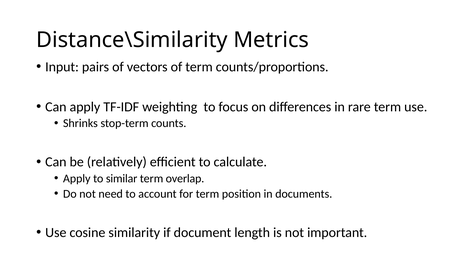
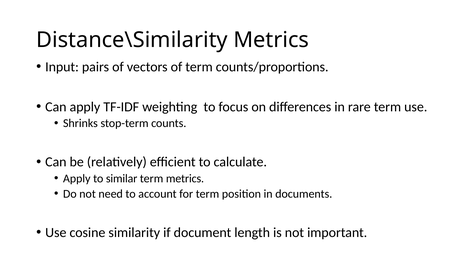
term overlap: overlap -> metrics
